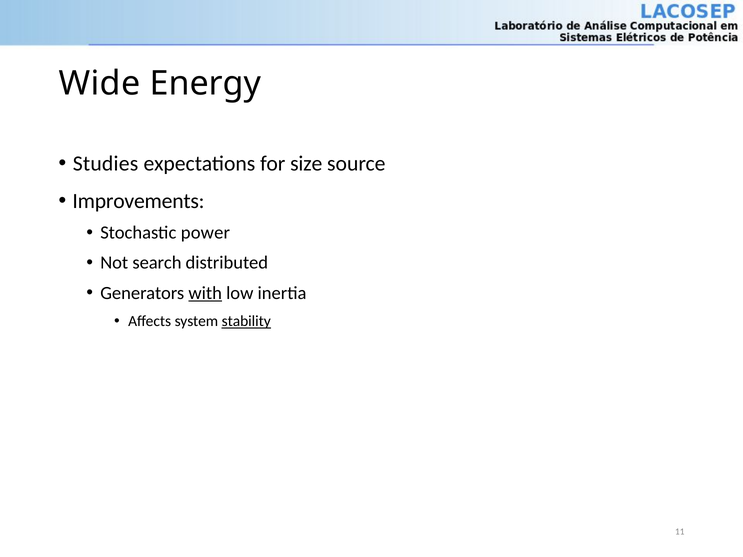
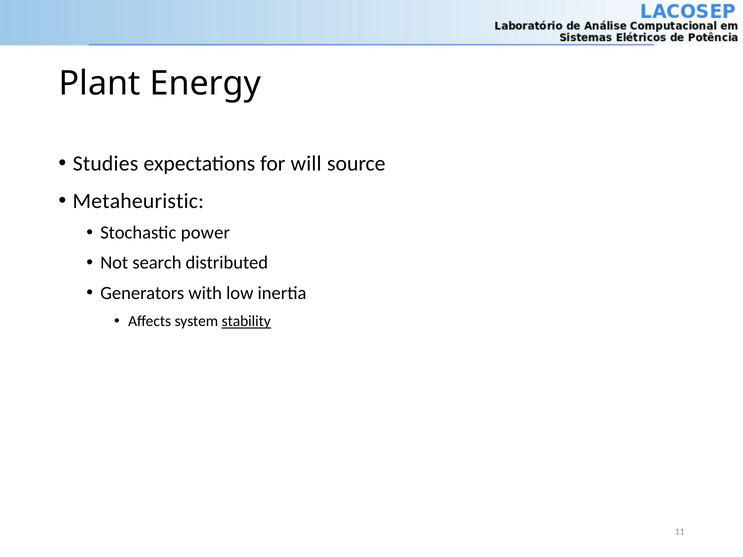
Wide: Wide -> Plant
size: size -> will
Improvements: Improvements -> Metaheuristic
with underline: present -> none
